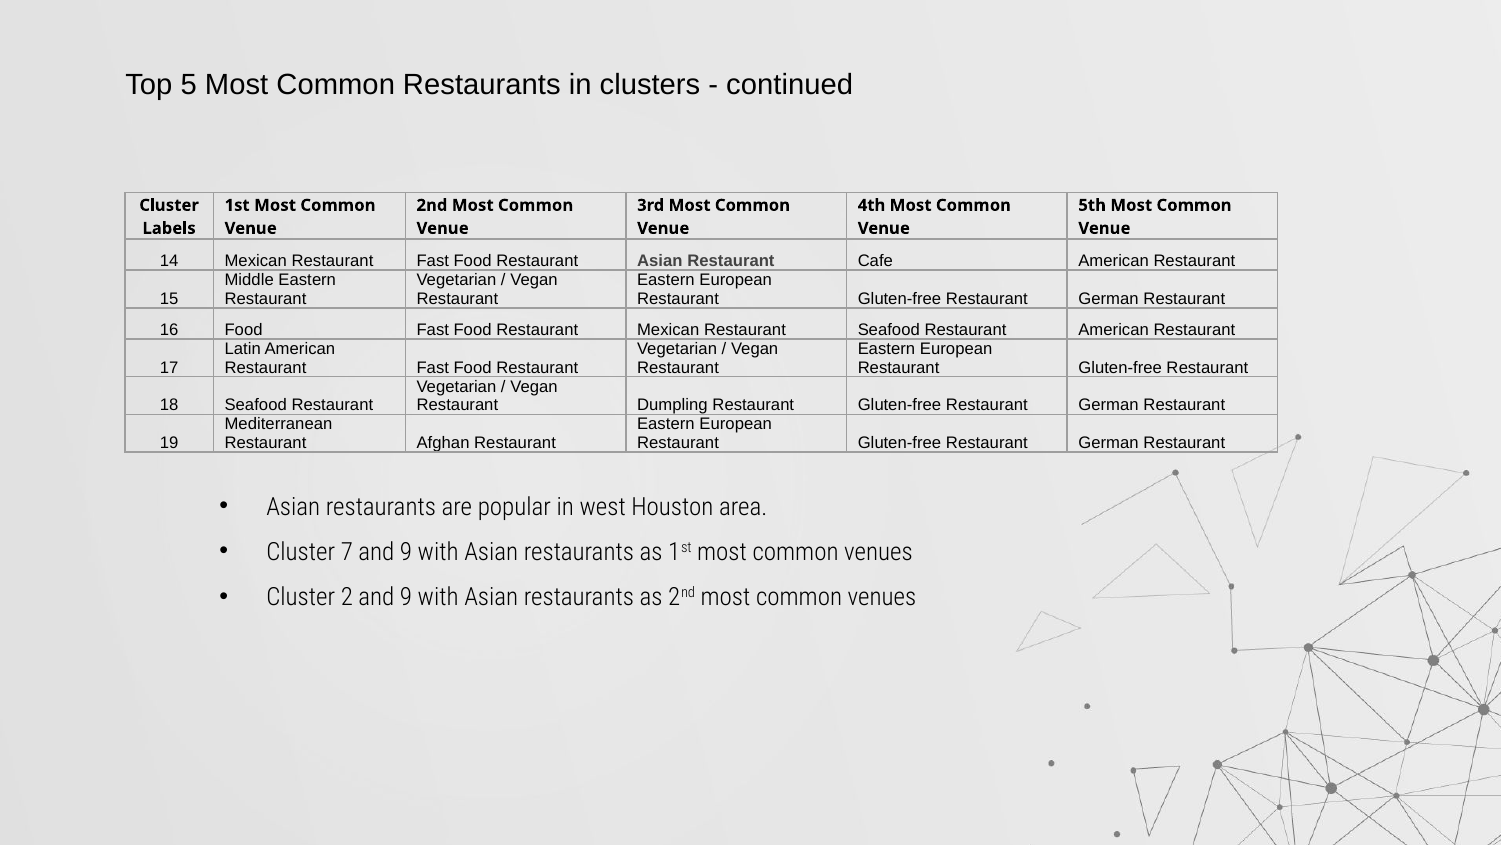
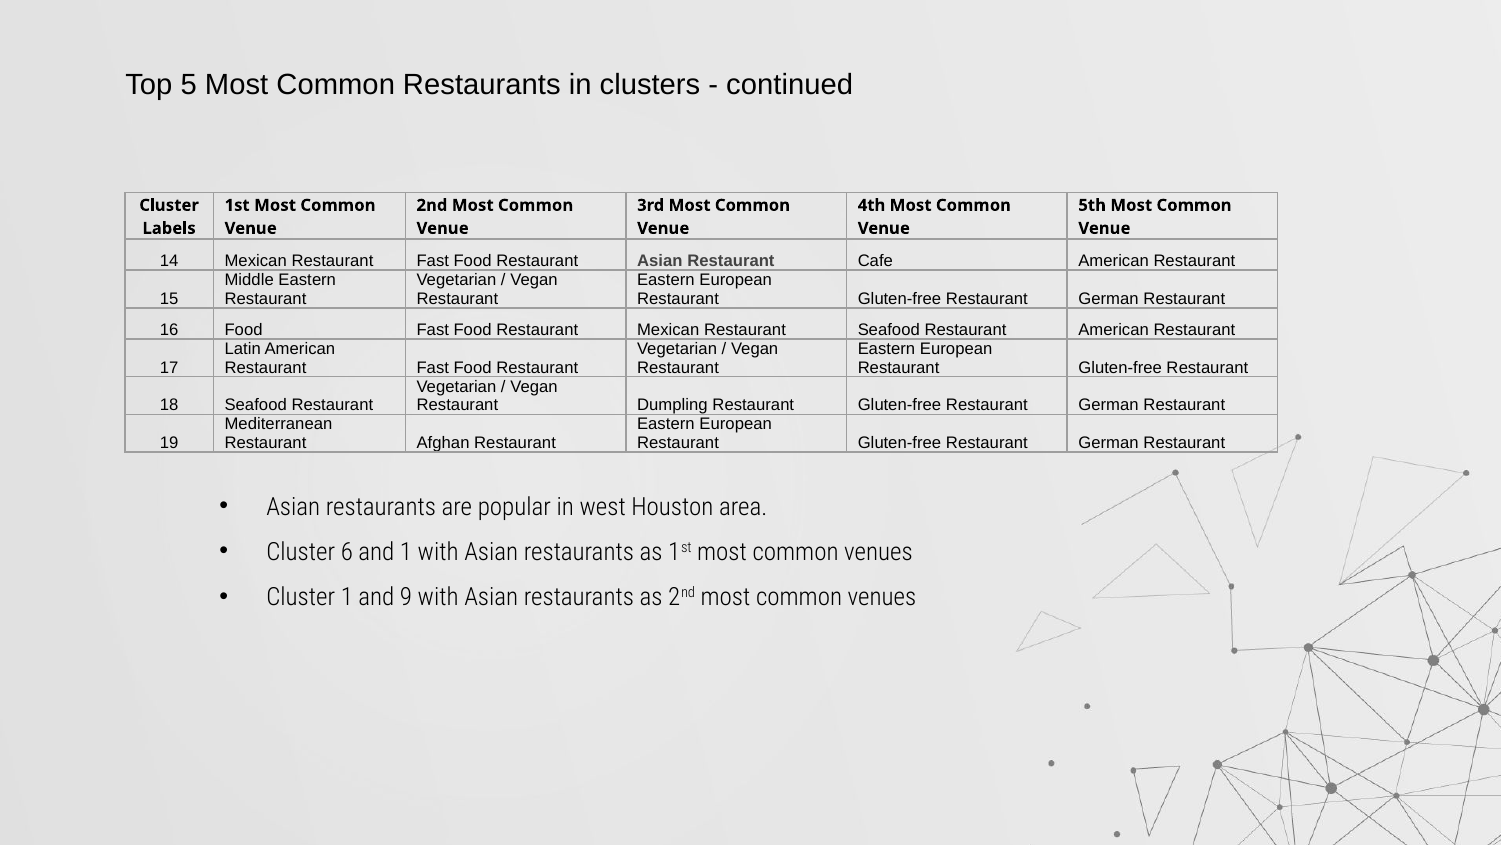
7: 7 -> 6
9 at (406, 552): 9 -> 1
Cluster 2: 2 -> 1
